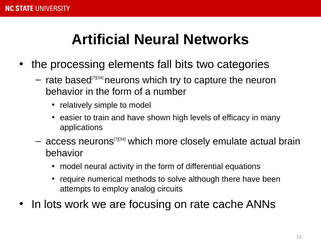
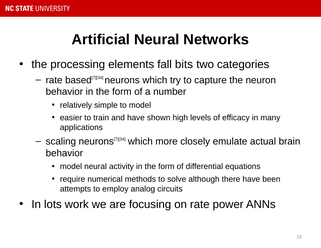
access: access -> scaling
cache: cache -> power
